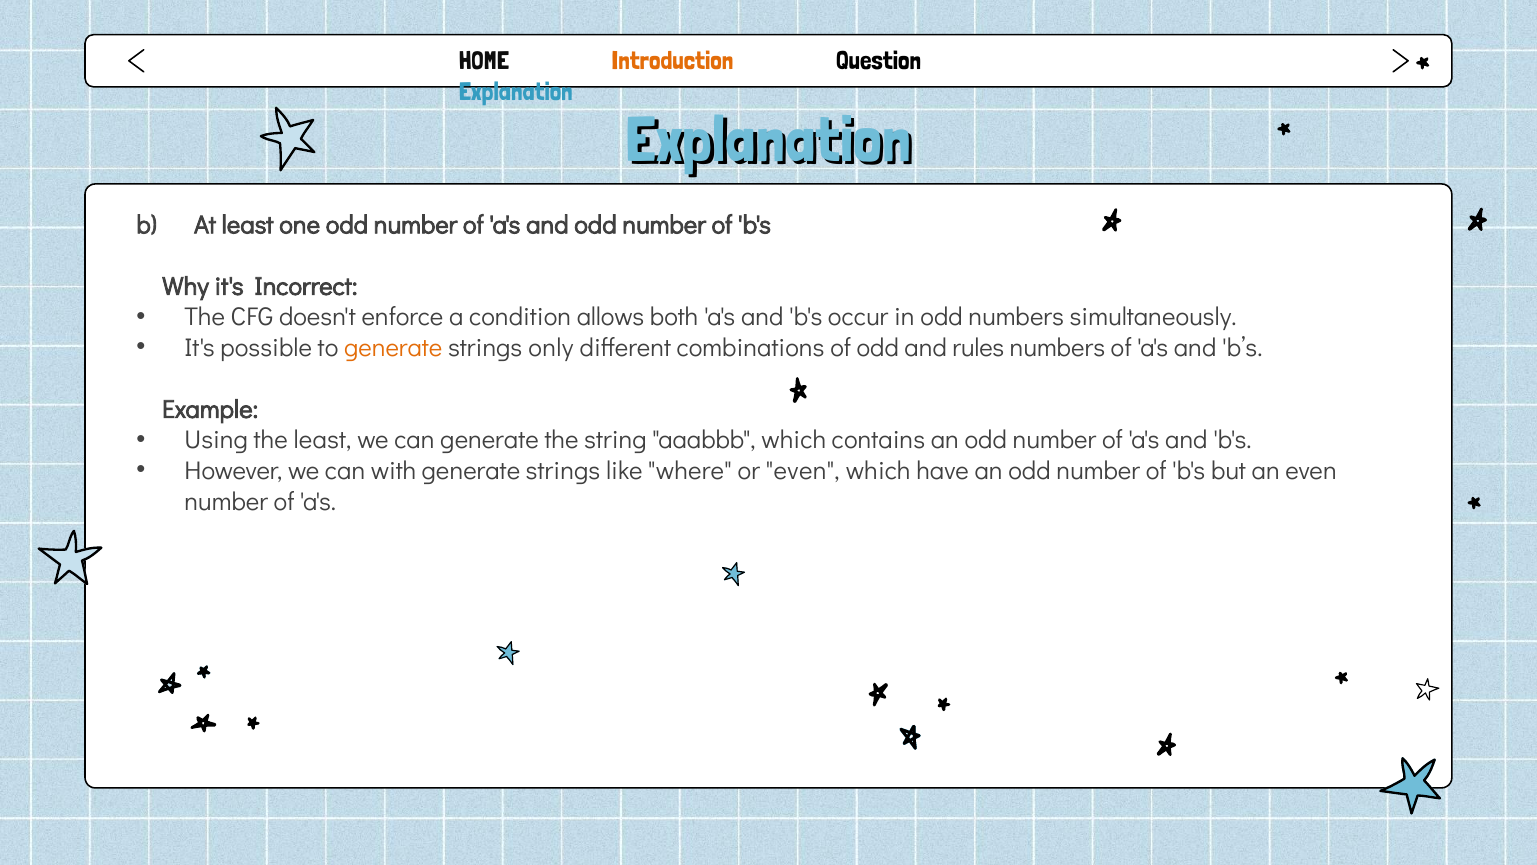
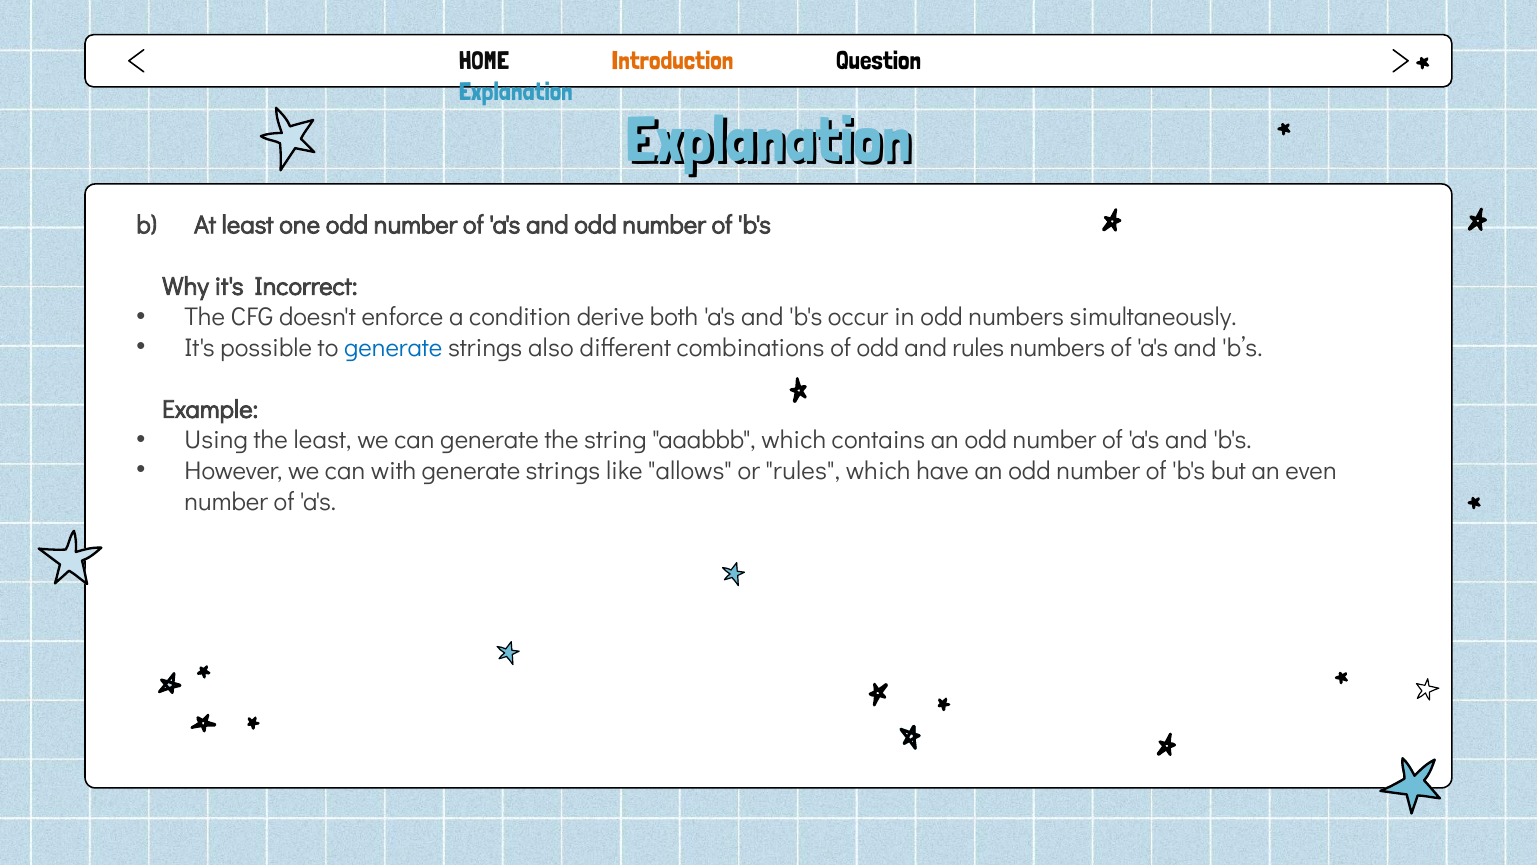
allows: allows -> derive
generate at (393, 348) colour: orange -> blue
only: only -> also
where: where -> allows
or even: even -> rules
